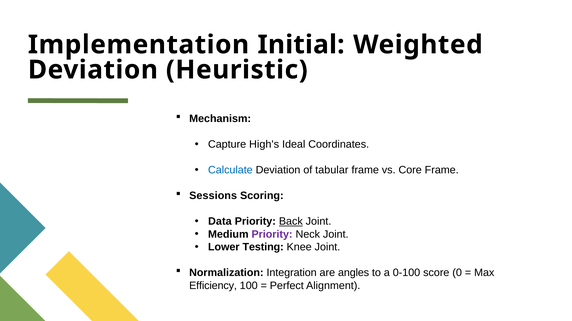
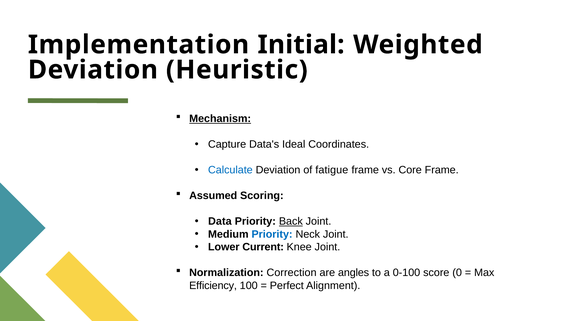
Mechanism underline: none -> present
High's: High's -> Data's
tabular: tabular -> fatigue
Sessions: Sessions -> Assumed
Priority at (272, 235) colour: purple -> blue
Testing: Testing -> Current
Integration: Integration -> Correction
